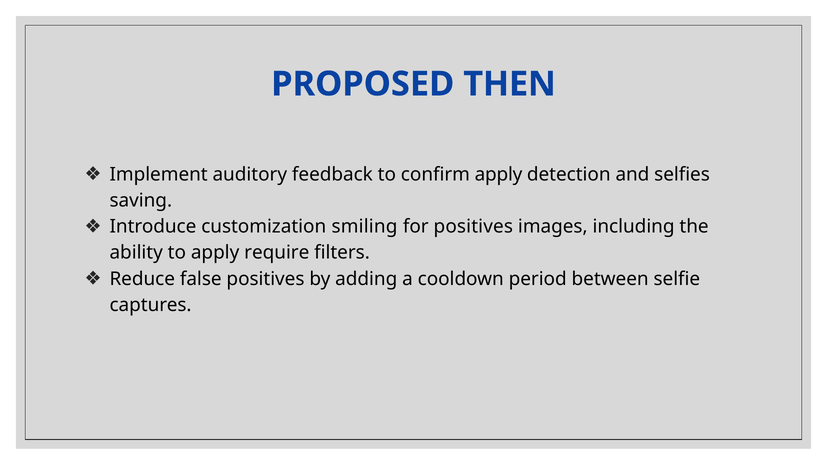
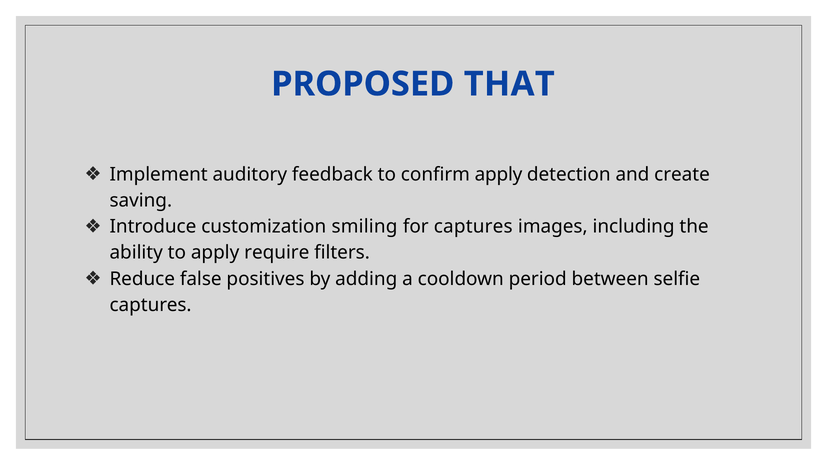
THEN: THEN -> THAT
selfies: selfies -> create
for positives: positives -> captures
